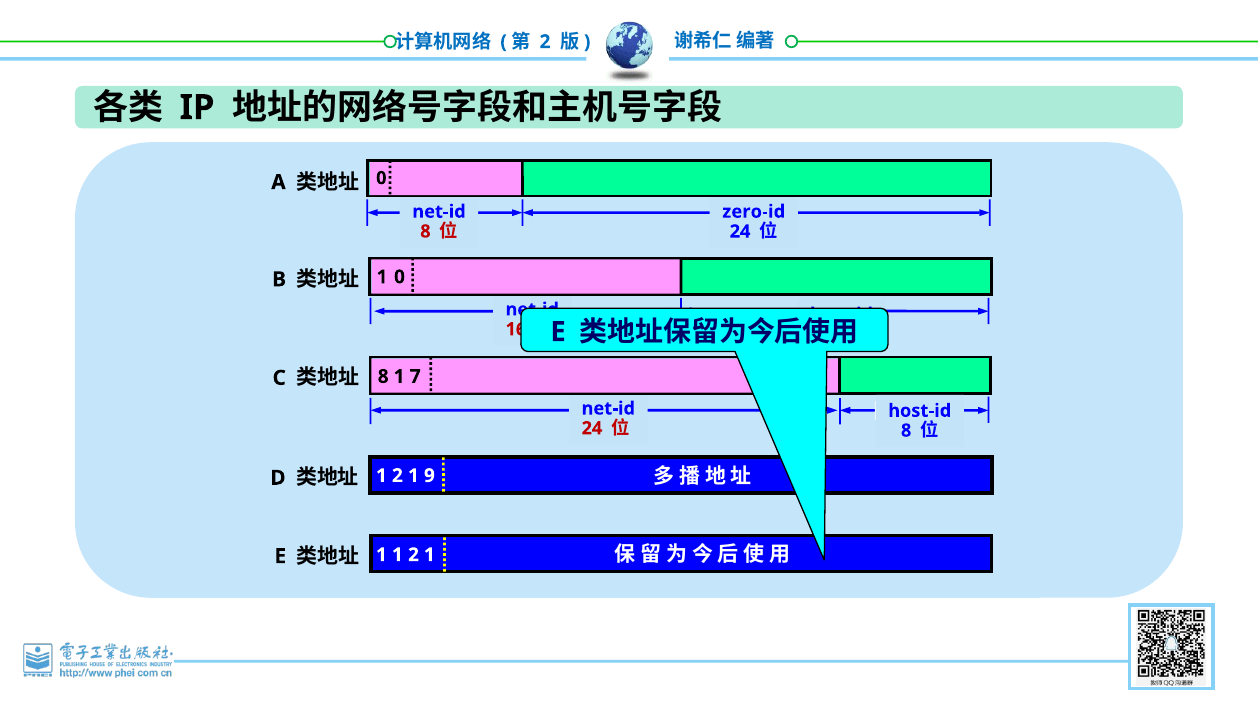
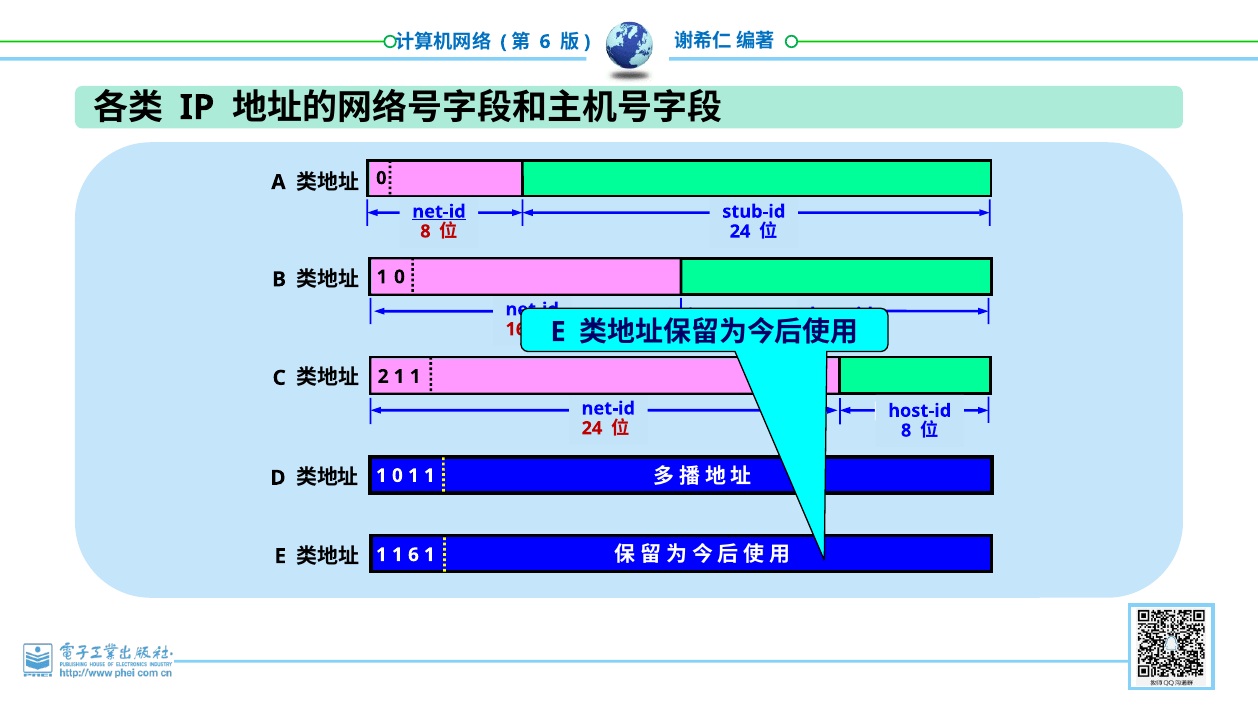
2 at (545, 42): 2 -> 6
net-id at (439, 212) underline: none -> present
zero-id: zero-id -> stub-id
8 at (383, 376): 8 -> 2
7 at (415, 376): 7 -> 1
2 at (397, 475): 2 -> 0
9 at (429, 475): 9 -> 1
1 1 2: 2 -> 6
